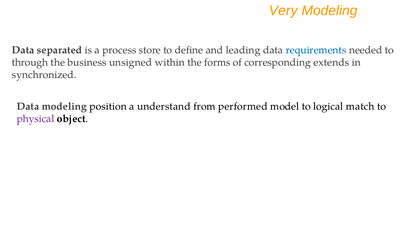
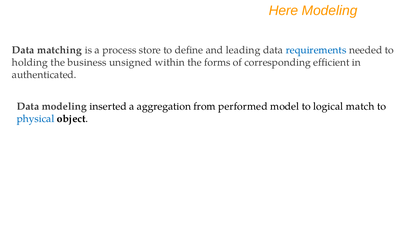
Very: Very -> Here
separated: separated -> matching
through: through -> holding
extends: extends -> efficient
synchronized: synchronized -> authenticated
position: position -> inserted
understand: understand -> aggregation
physical colour: purple -> blue
